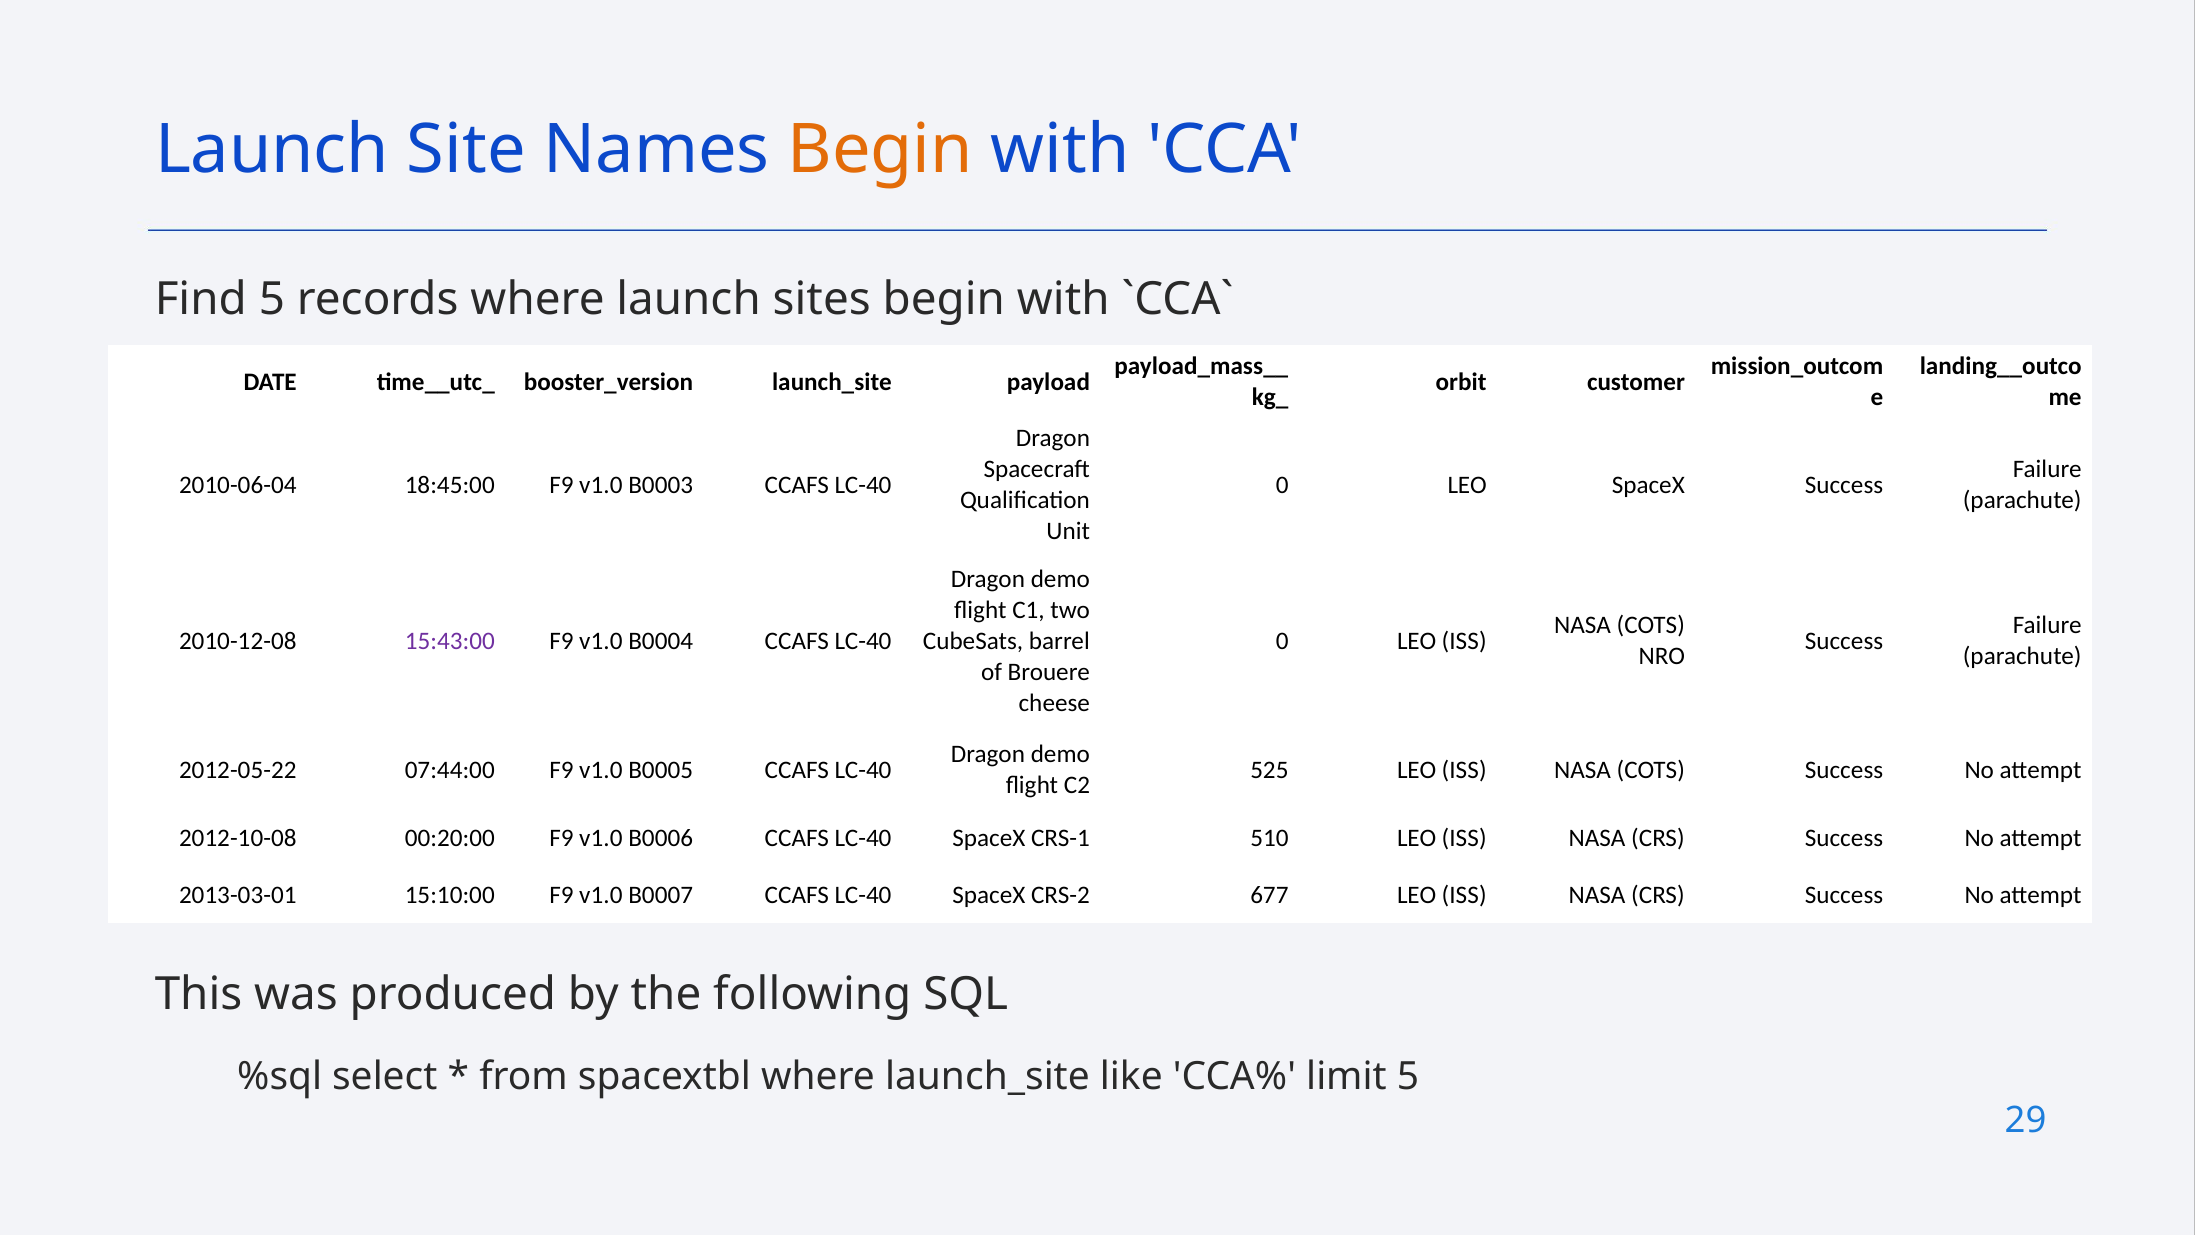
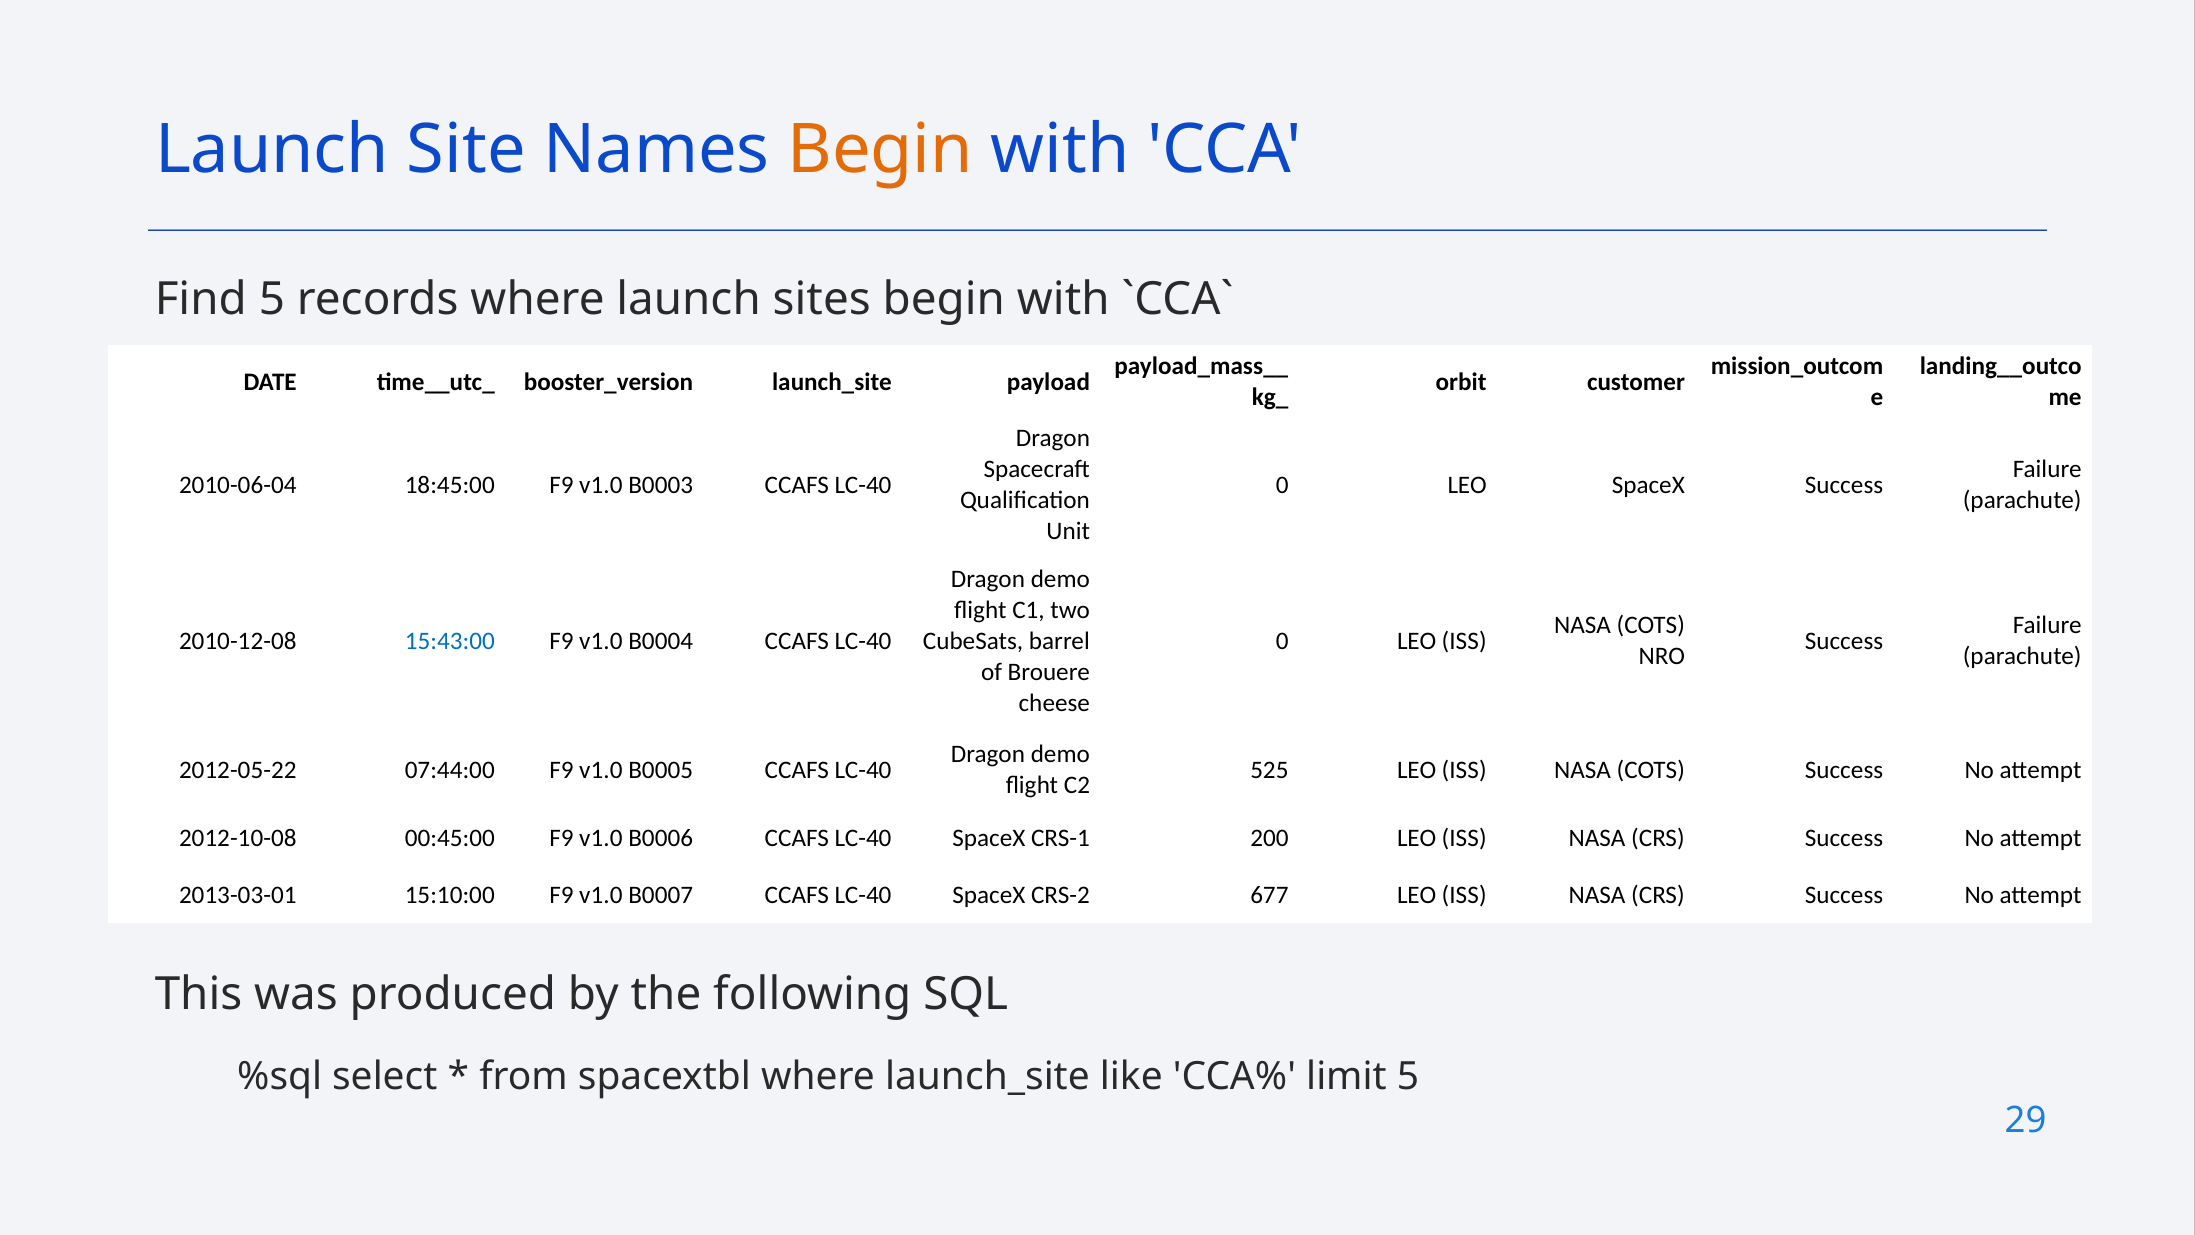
15:43:00 colour: purple -> blue
00:20:00: 00:20:00 -> 00:45:00
510: 510 -> 200
